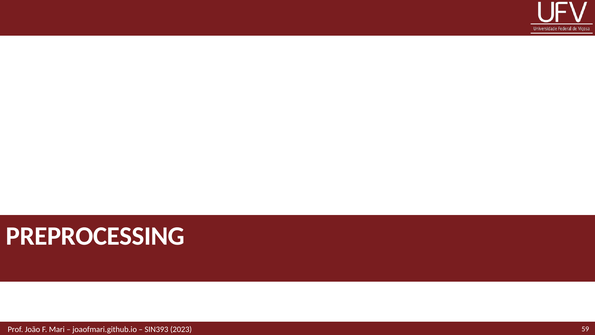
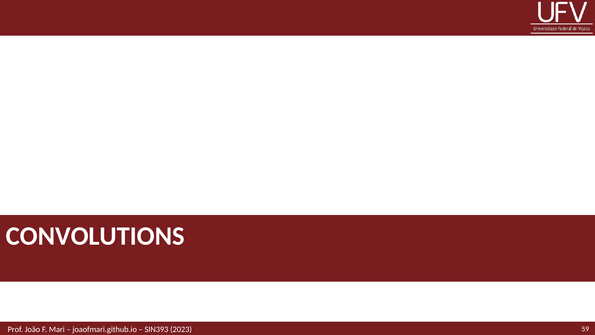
PREPROCESSING: PREPROCESSING -> CONVOLUTIONS
